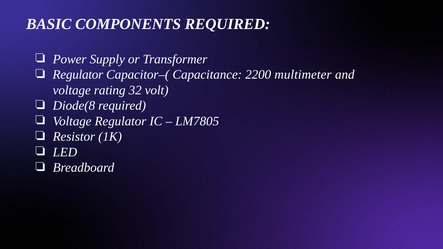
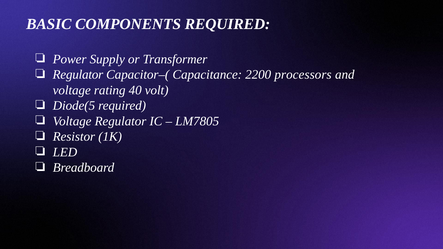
multimeter: multimeter -> processors
32: 32 -> 40
Diode(8: Diode(8 -> Diode(5
